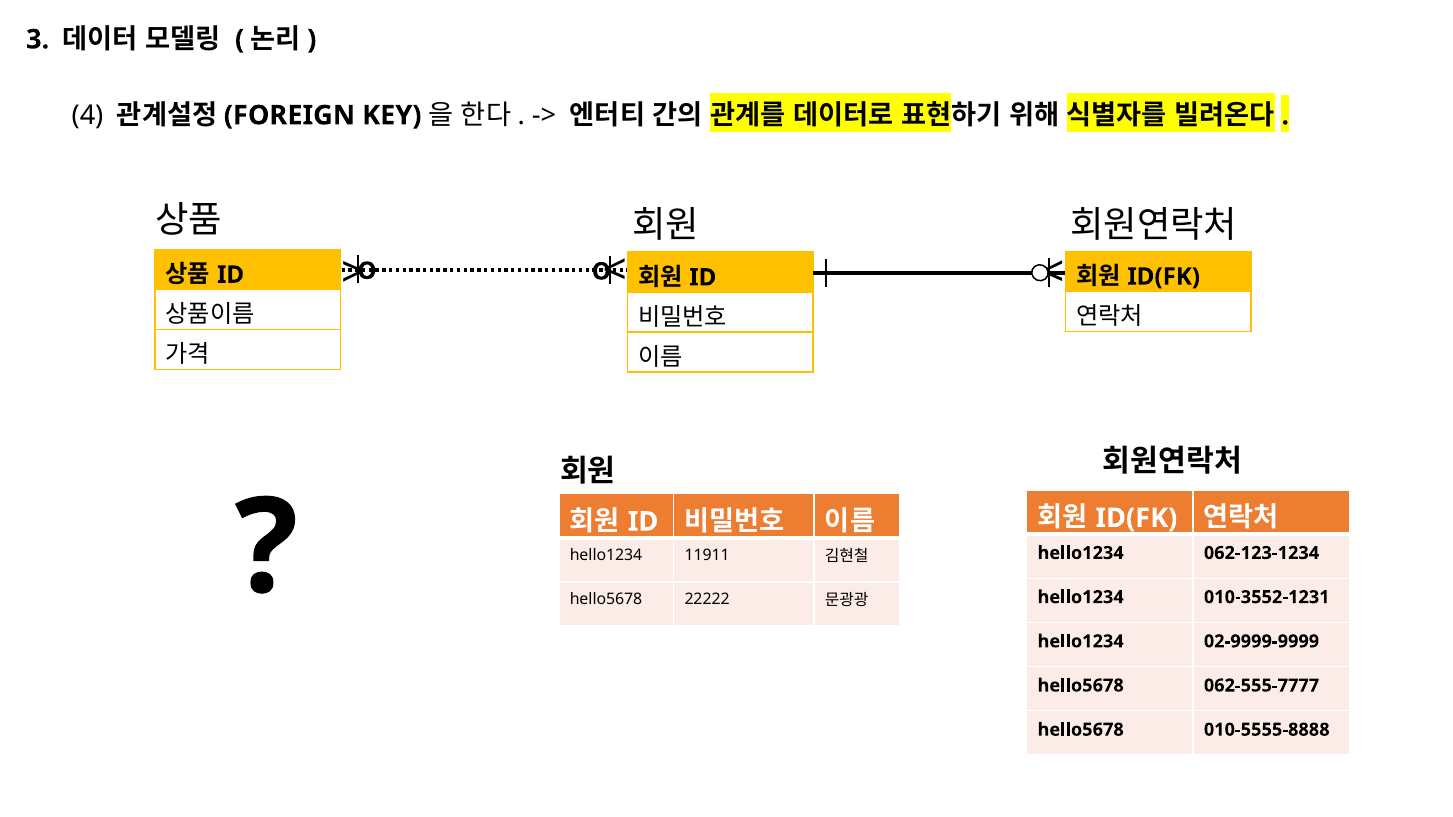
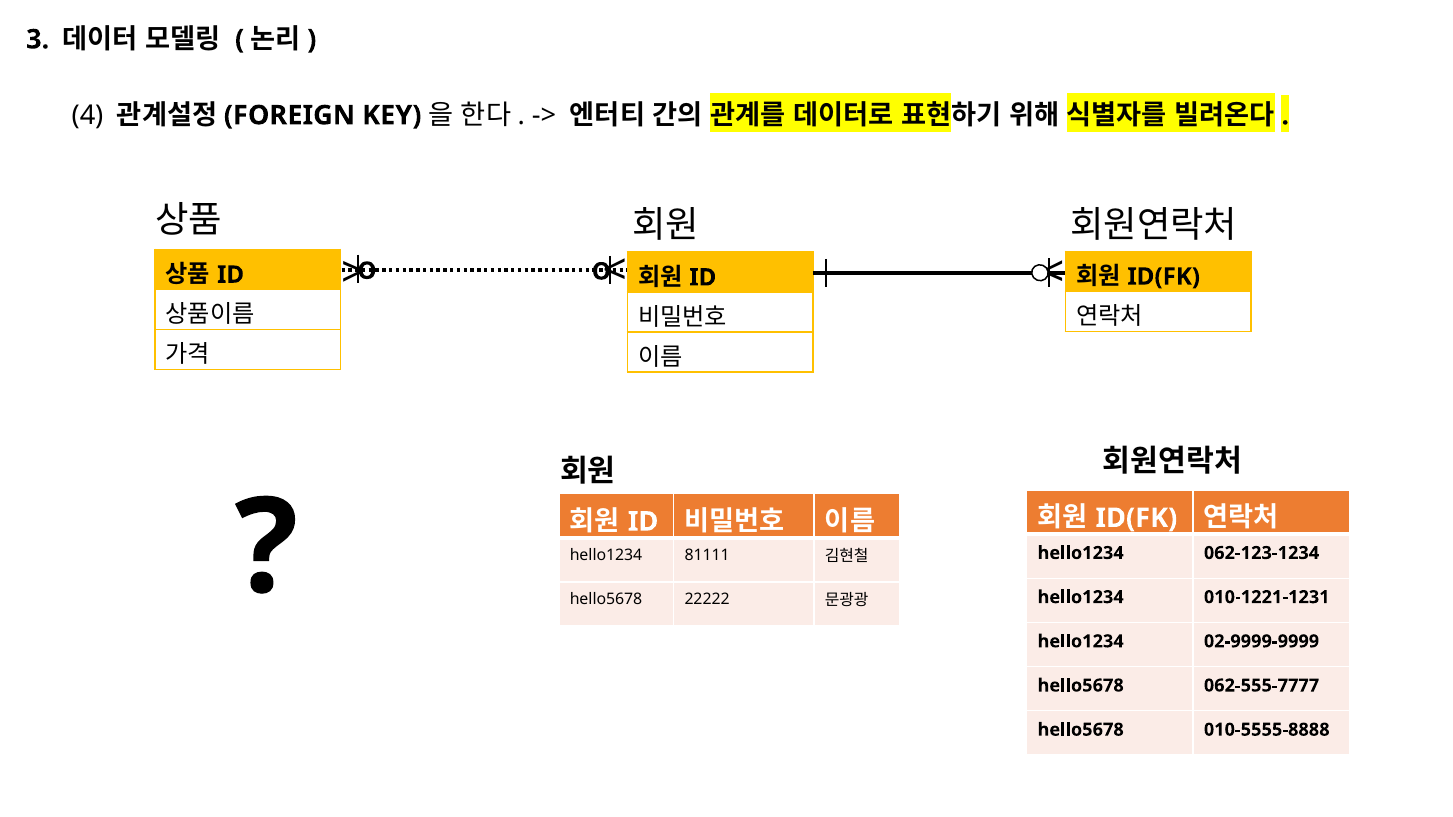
11911: 11911 -> 81111
010-3552-1231: 010-3552-1231 -> 010-1221-1231
